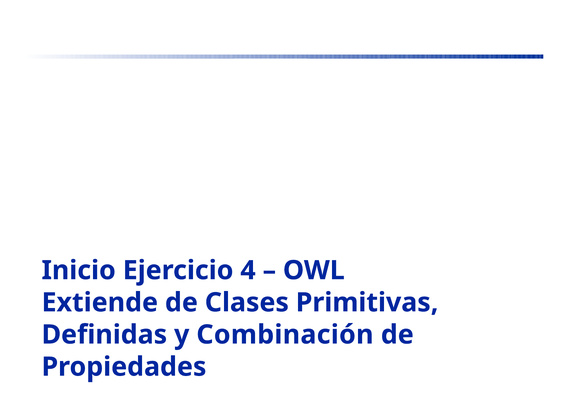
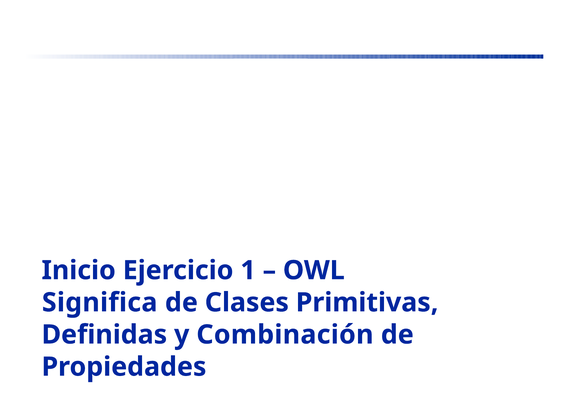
4: 4 -> 1
Extiende: Extiende -> Significa
